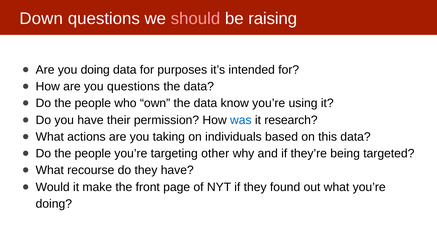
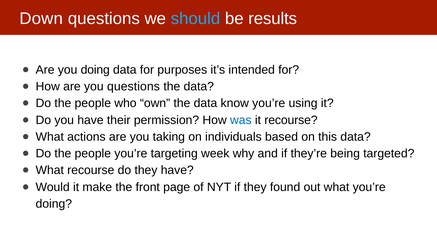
should colour: pink -> light blue
raising: raising -> results
it research: research -> recourse
other: other -> week
